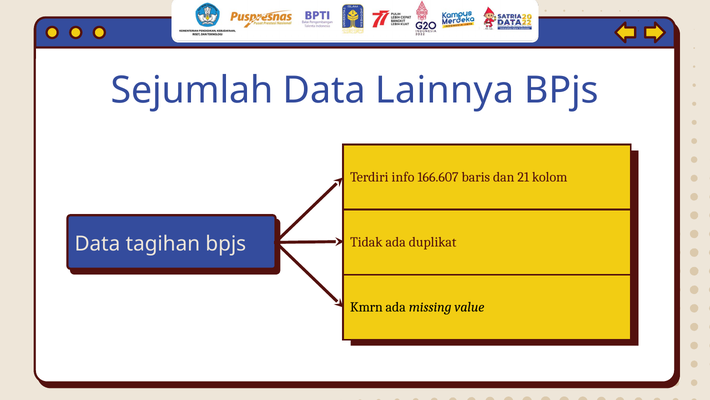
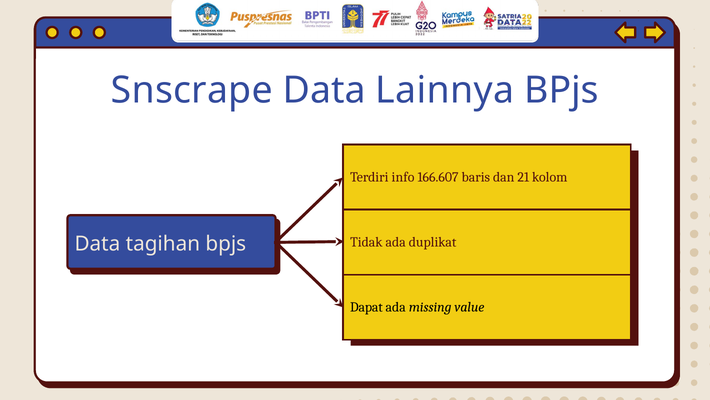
Sejumlah: Sejumlah -> Snscrape
Kmrn: Kmrn -> Dapat
